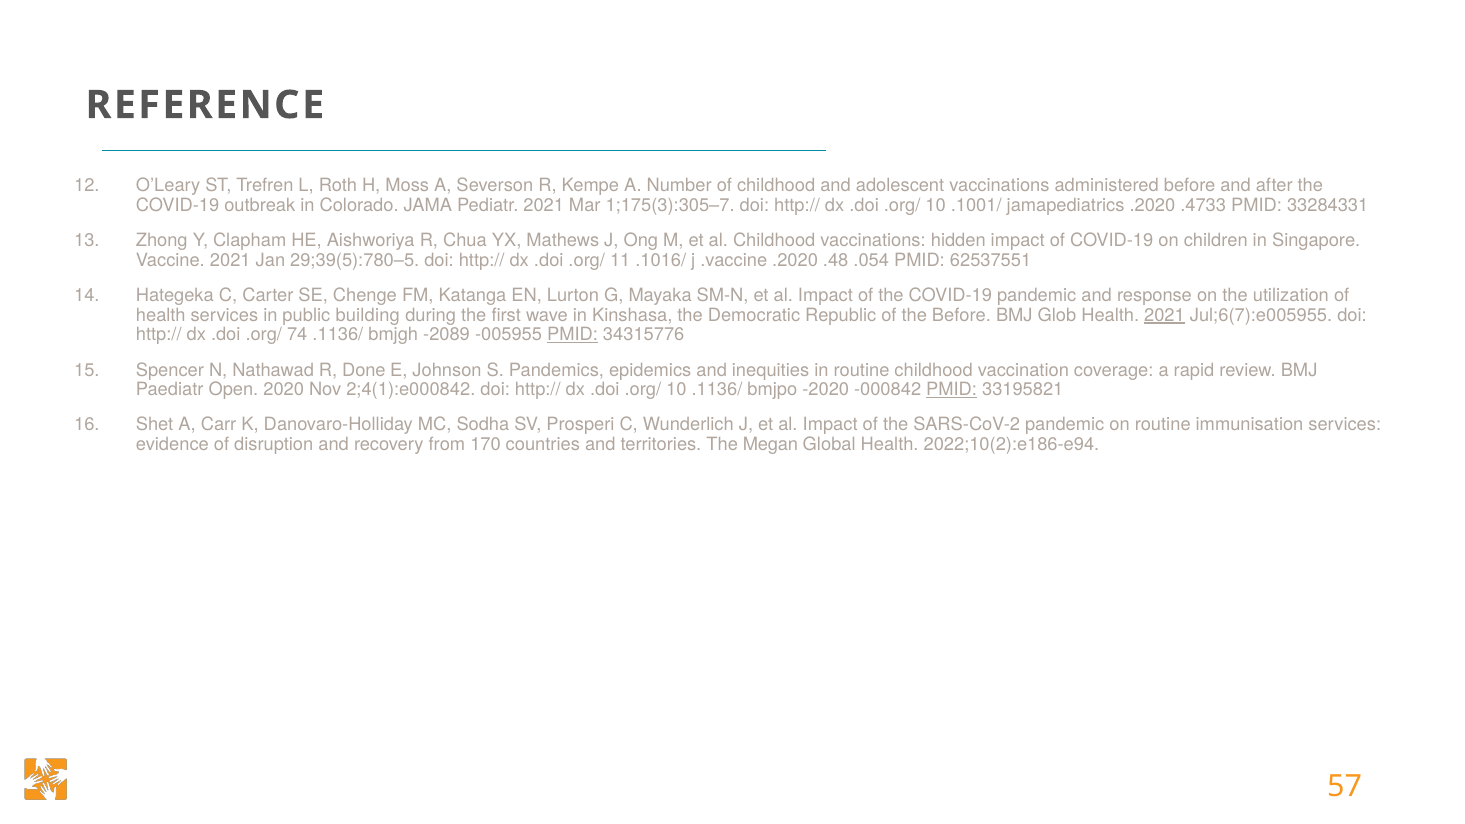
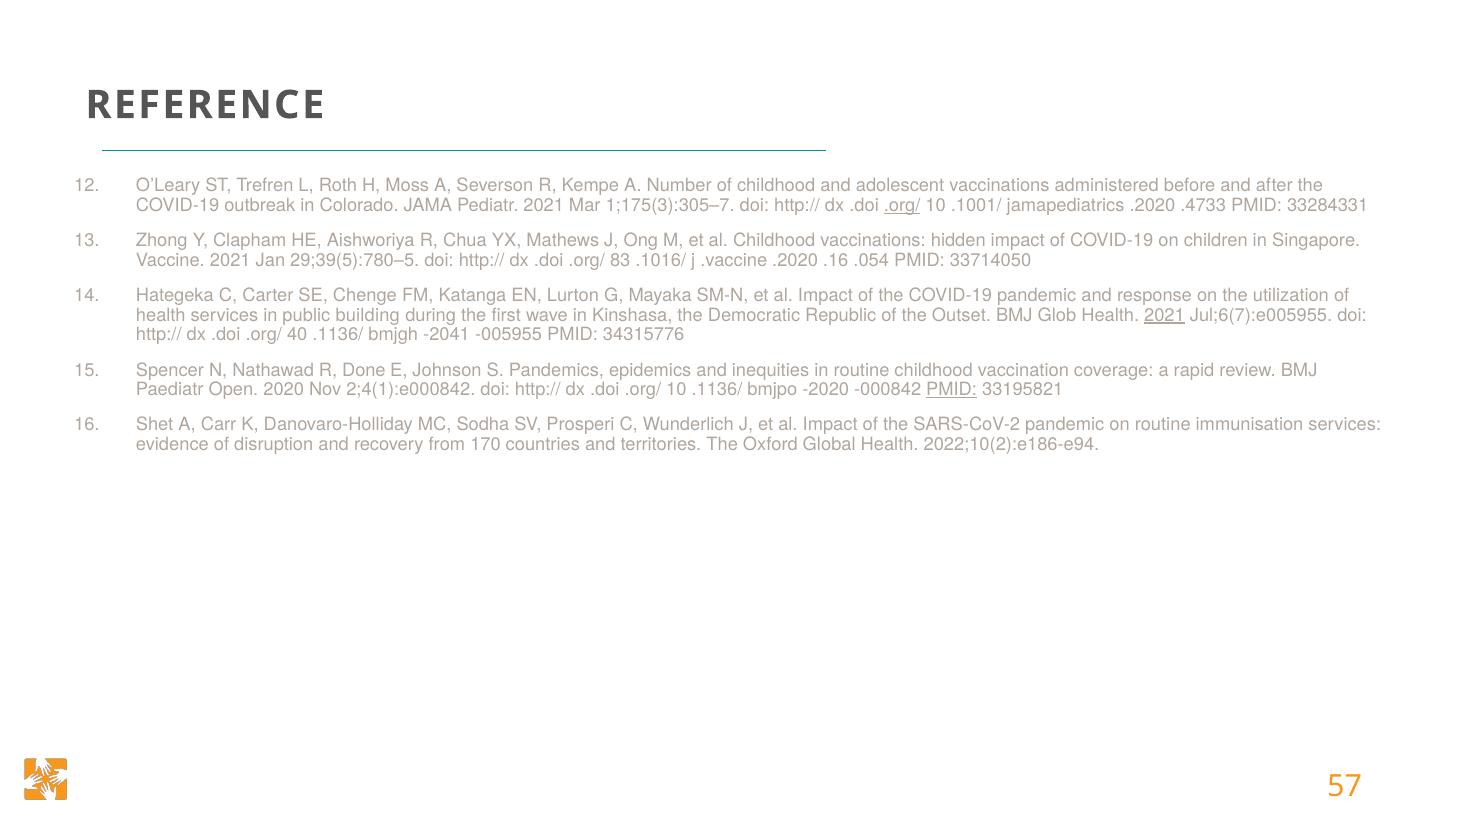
.org/ at (902, 206) underline: none -> present
11: 11 -> 83
.48: .48 -> .16
62537551: 62537551 -> 33714050
the Before: Before -> Outset
74: 74 -> 40
-2089: -2089 -> -2041
PMID at (572, 335) underline: present -> none
Megan: Megan -> Oxford
